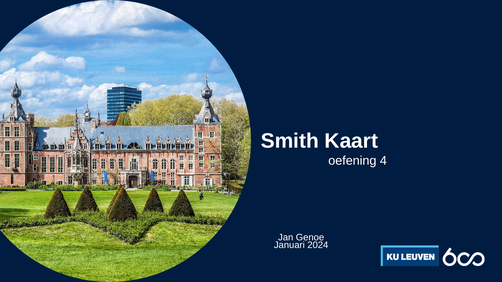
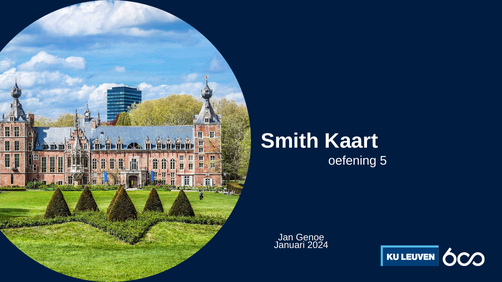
4: 4 -> 5
